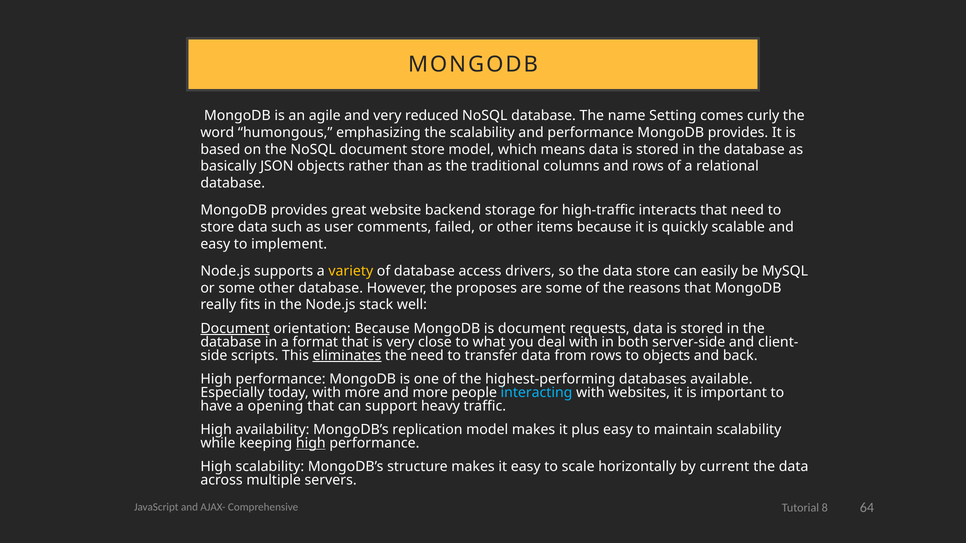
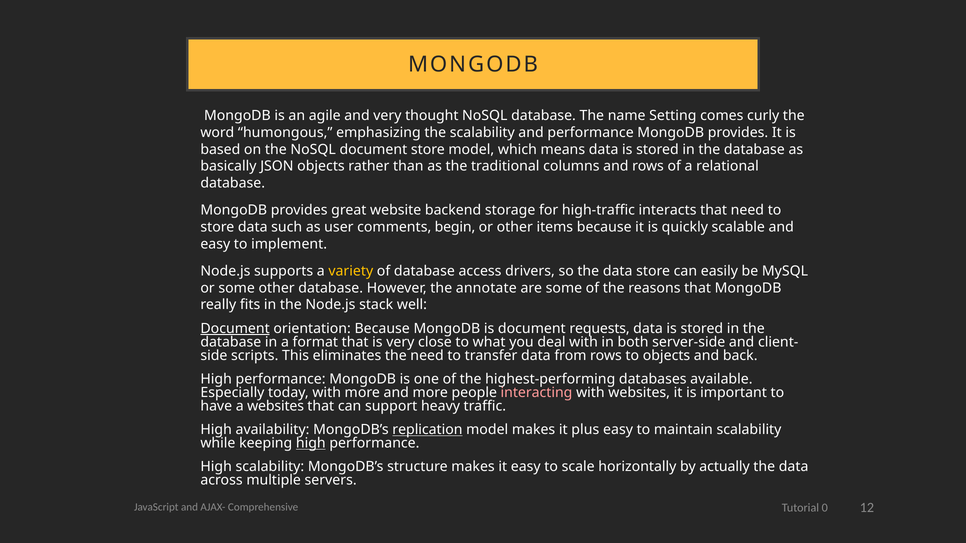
reduced: reduced -> thought
failed: failed -> begin
proposes: proposes -> annotate
eliminates underline: present -> none
interacting colour: light blue -> pink
a opening: opening -> websites
replication underline: none -> present
current: current -> actually
8: 8 -> 0
64: 64 -> 12
